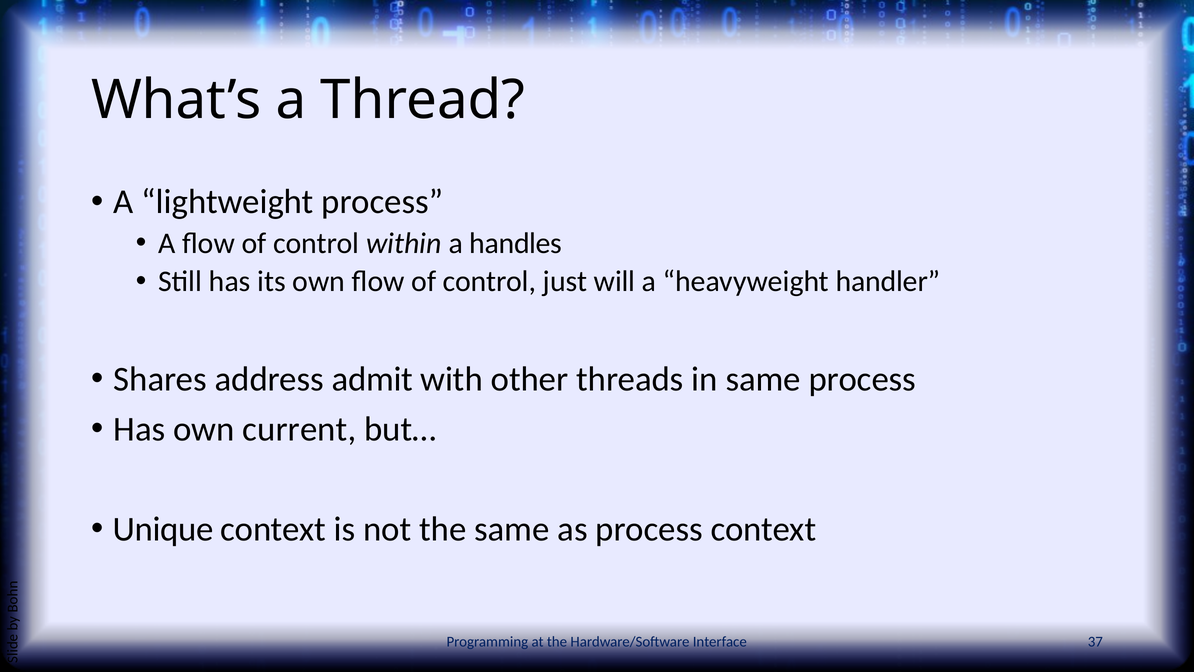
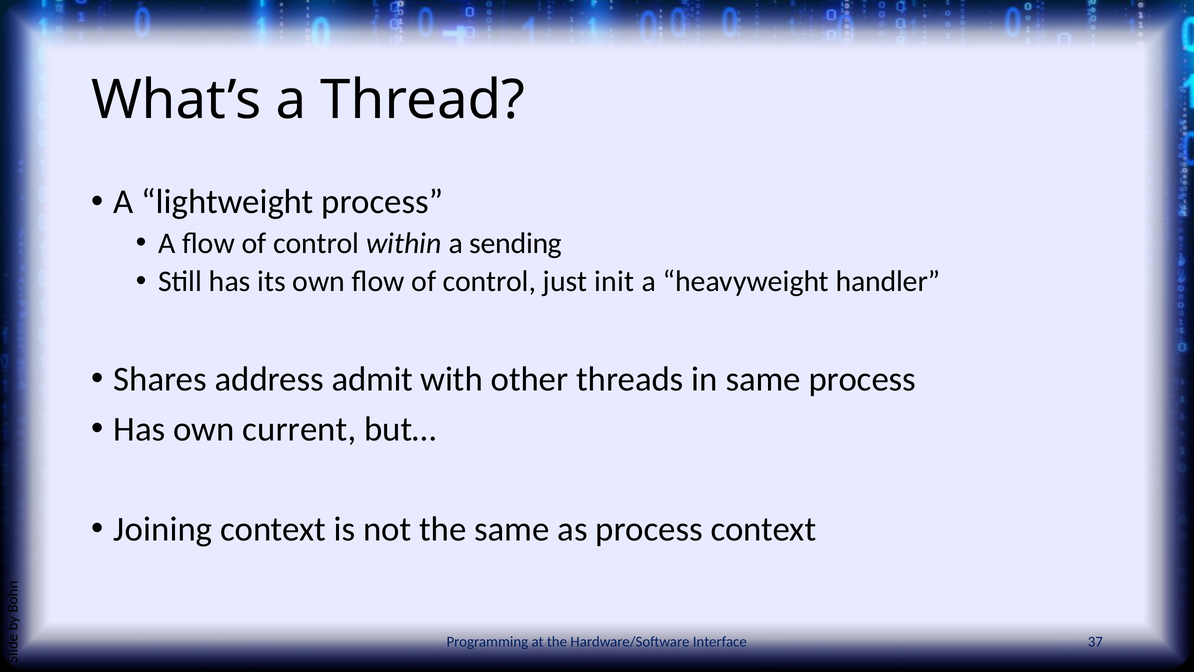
handles: handles -> sending
will: will -> init
Unique: Unique -> Joining
